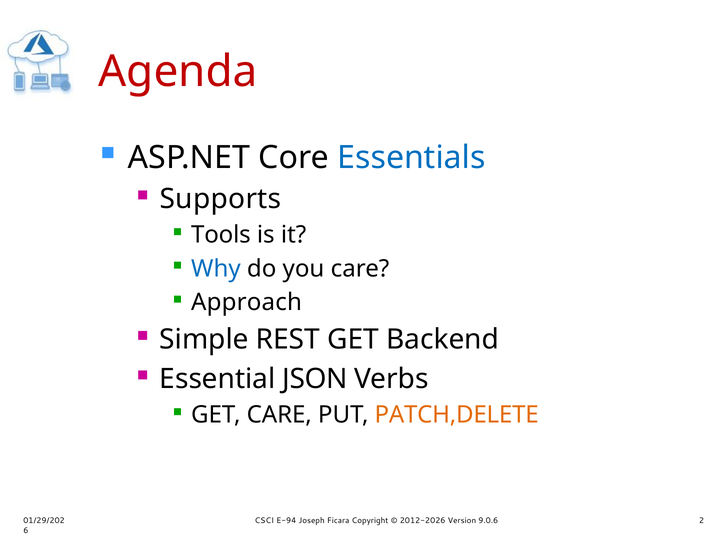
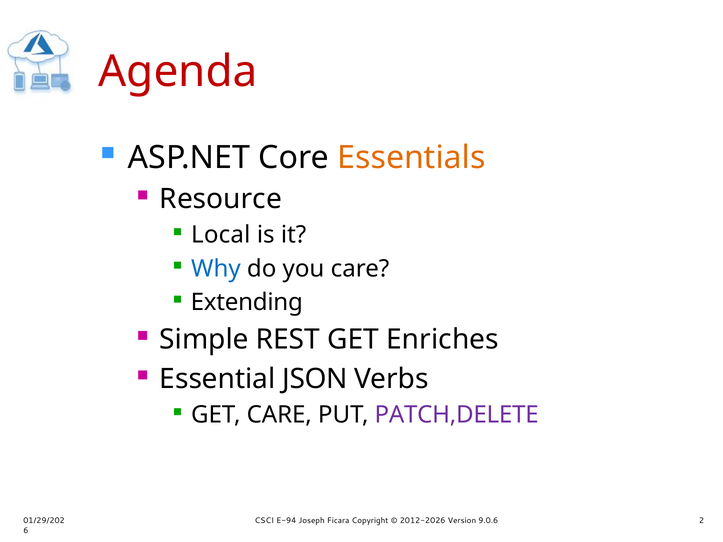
Essentials colour: blue -> orange
Supports: Supports -> Resource
Tools: Tools -> Local
Approach: Approach -> Extending
Backend: Backend -> Enriches
PATCH,DELETE colour: orange -> purple
